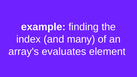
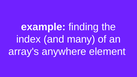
evaluates: evaluates -> anywhere
